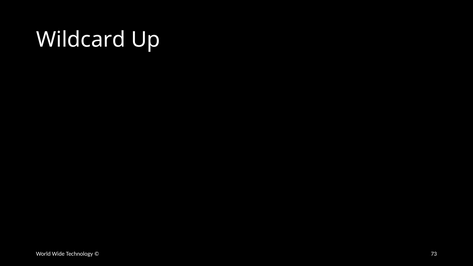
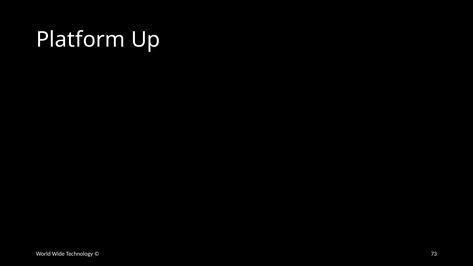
Wildcard: Wildcard -> Platform
